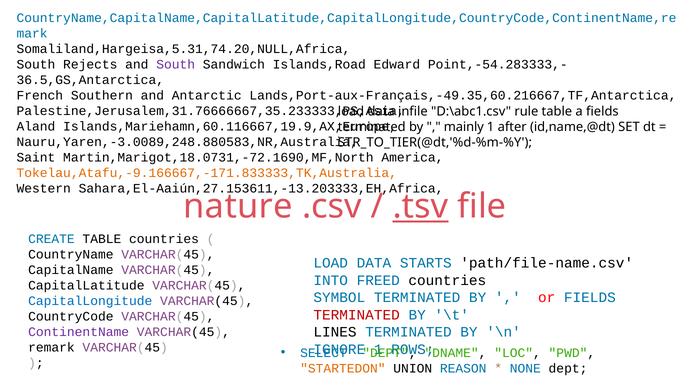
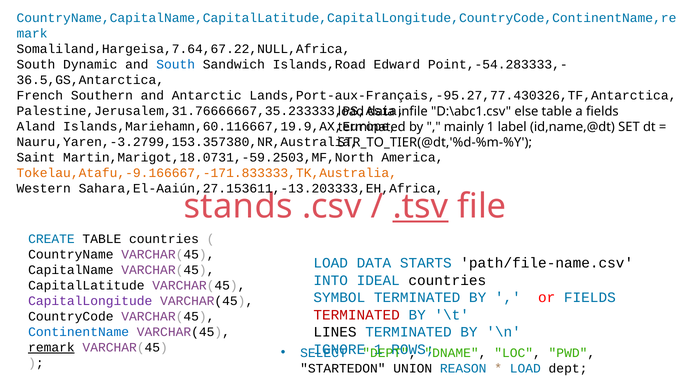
Somaliland,Hargeisa,5.31,74.20,NULL,Africa: Somaliland,Hargeisa,5.31,74.20,NULL,Africa -> Somaliland,Hargeisa,7.64,67.22,NULL,Africa
Rejects: Rejects -> Dynamic
South at (176, 64) colour: purple -> blue
Lands,Port-aux-Français,-49.35,60.216667,TF,Antarctica: Lands,Port-aux-Français,-49.35,60.216667,TF,Antarctica -> Lands,Port-aux-Français,-95.27,77.430326,TF,Antarctica
rule: rule -> else
after: after -> label
Nauru,Yaren,-3.0089,248.880583,NR,Australia: Nauru,Yaren,-3.0089,248.880583,NR,Australia -> Nauru,Yaren,-3.2799,153.357380,NR,Australia
Martin,Marigot,18.0731,-72.1690,MF,North: Martin,Marigot,18.0731,-72.1690,MF,North -> Martin,Marigot,18.0731,-59.2503,MF,North
nature: nature -> stands
FREED: FREED -> IDEAL
CapitalLongitude colour: blue -> purple
ContinentName colour: purple -> blue
remark underline: none -> present
STARTEDON colour: orange -> black
NONE at (525, 368): NONE -> LOAD
